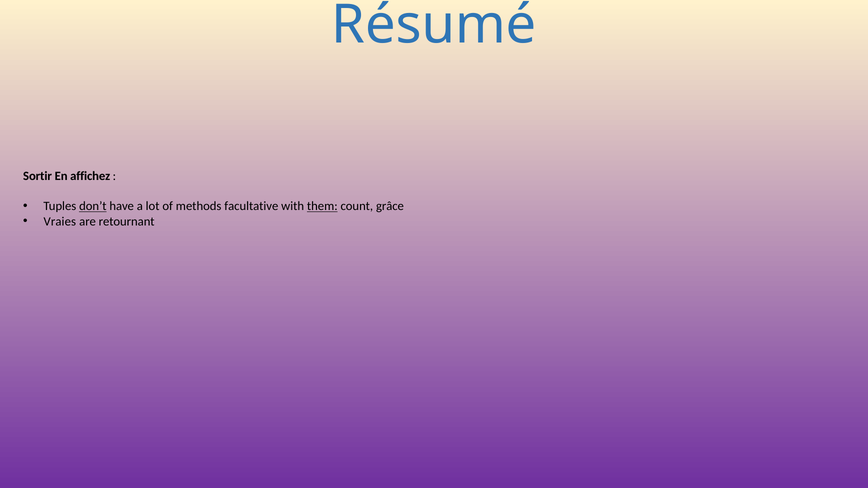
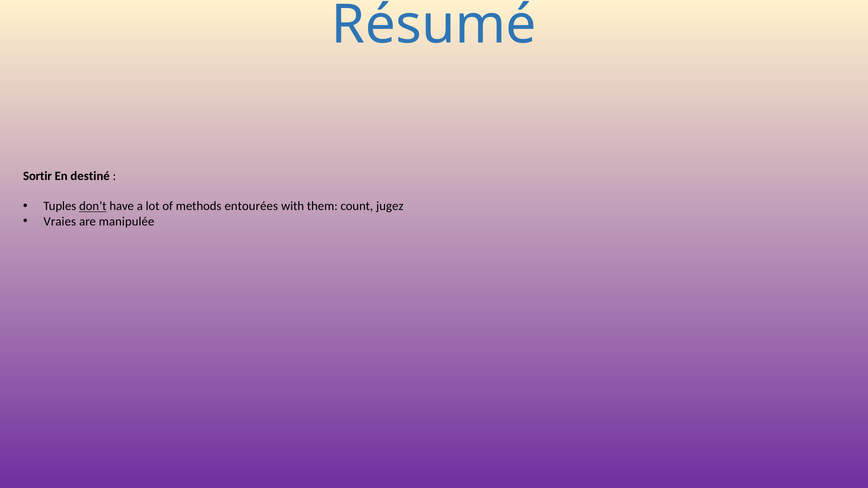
affichez: affichez -> destiné
facultative: facultative -> entourées
them underline: present -> none
grâce: grâce -> jugez
retournant: retournant -> manipulée
